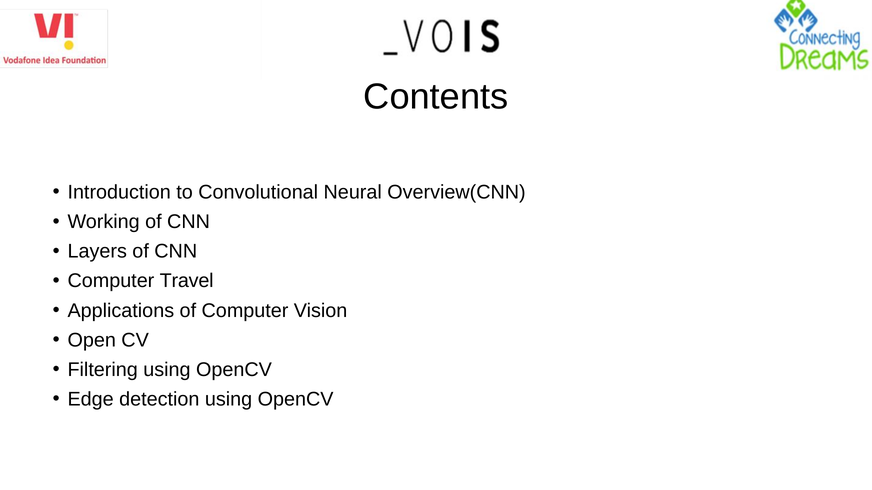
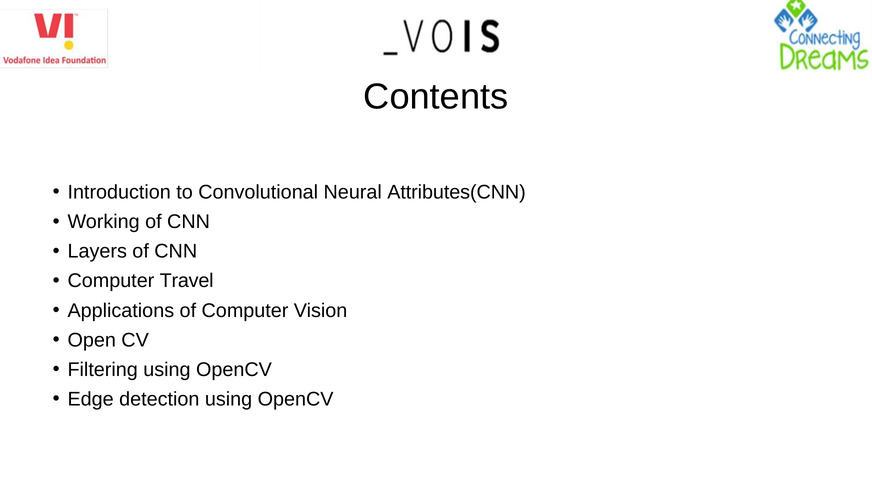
Overview(CNN: Overview(CNN -> Attributes(CNN
